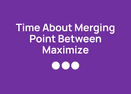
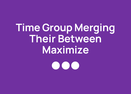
About: About -> Group
Point: Point -> Their
